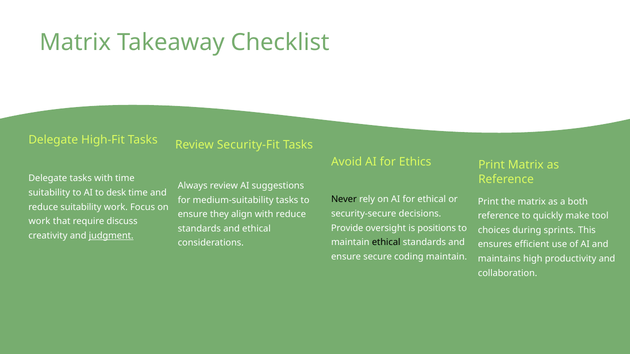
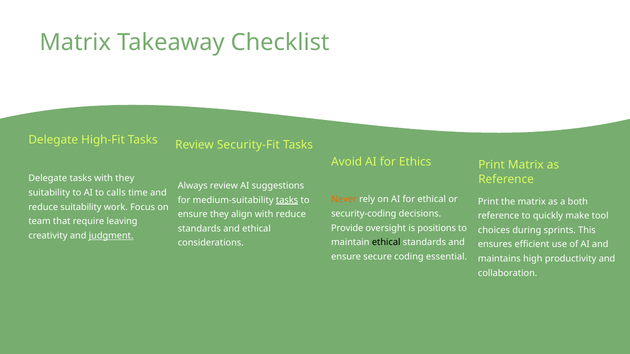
with time: time -> they
desk: desk -> calls
Never colour: black -> orange
tasks at (287, 200) underline: none -> present
security-secure: security-secure -> security-coding
work at (39, 222): work -> team
discuss: discuss -> leaving
coding maintain: maintain -> essential
